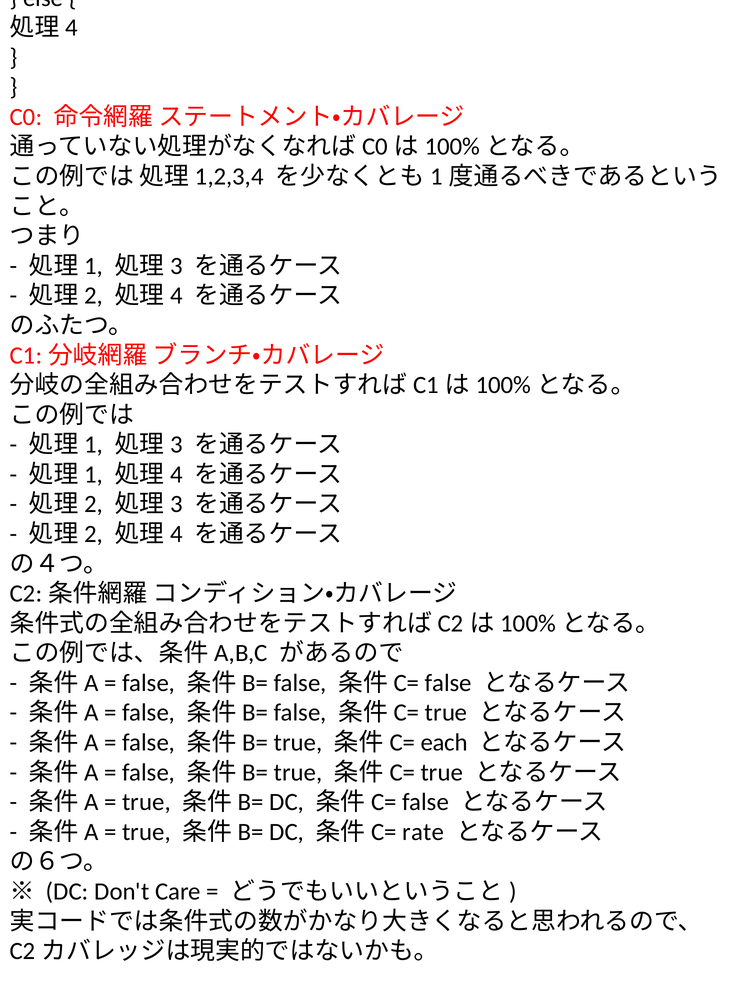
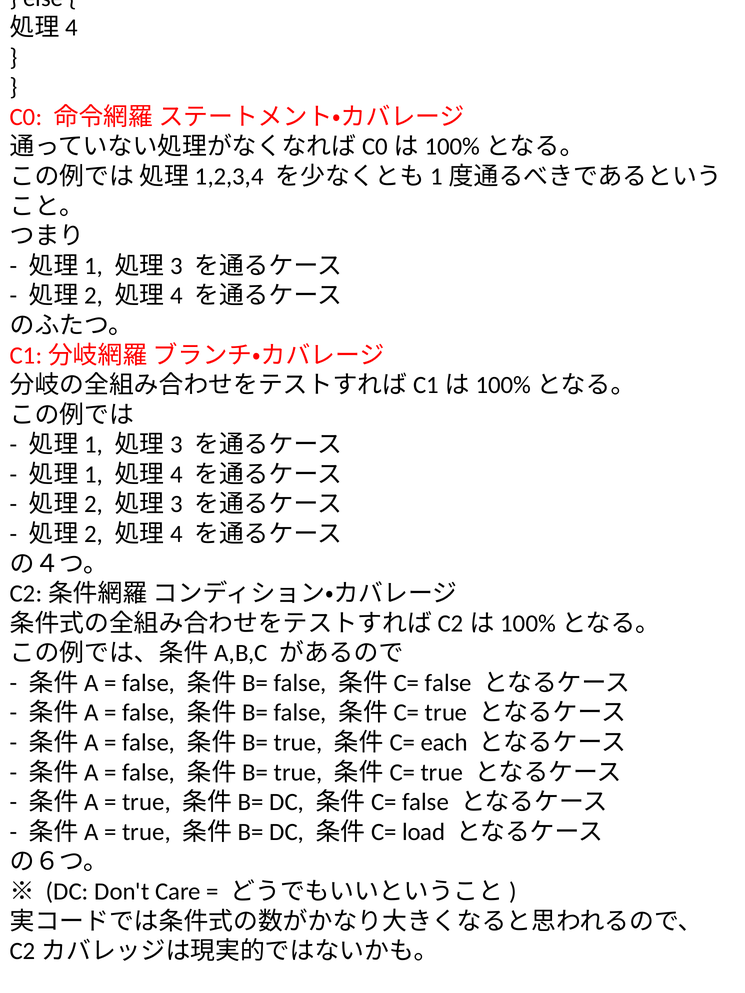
rate: rate -> load
